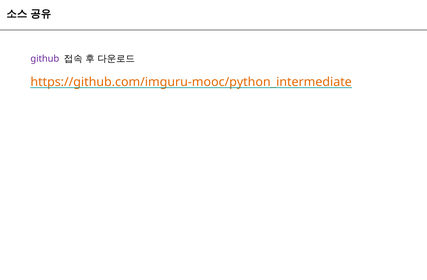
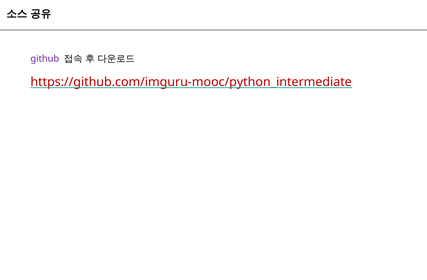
https://github.com/imguru-mooc/python_intermediate colour: orange -> red
